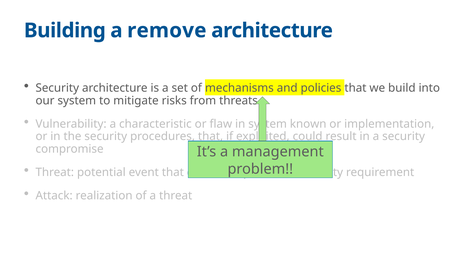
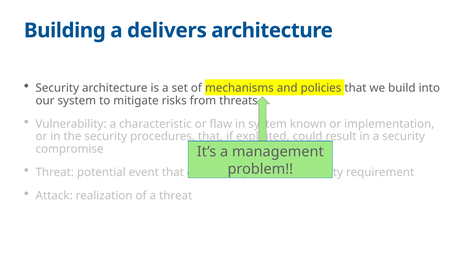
remove: remove -> delivers
